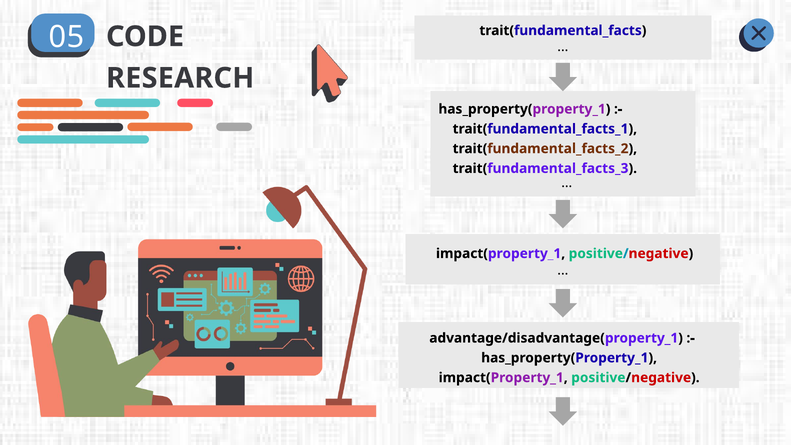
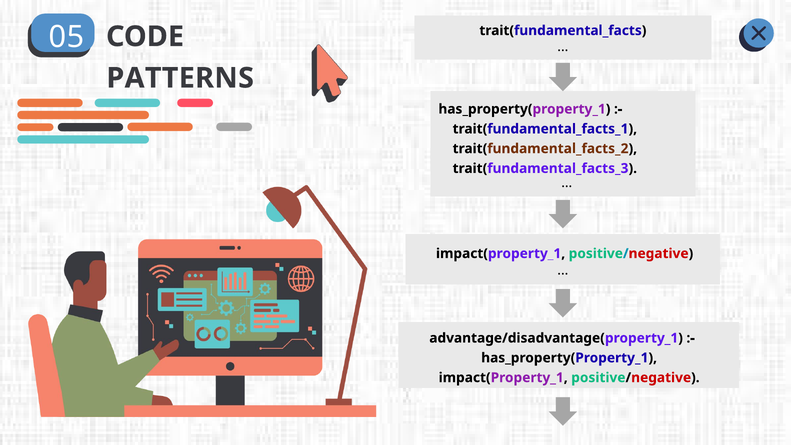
RESEARCH: RESEARCH -> PATTERNS
